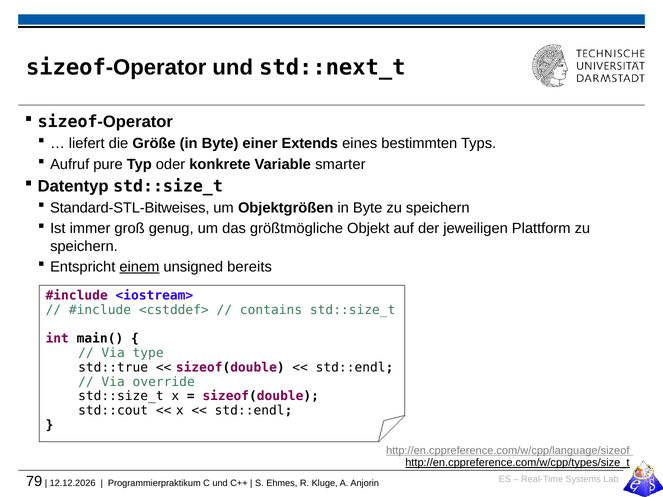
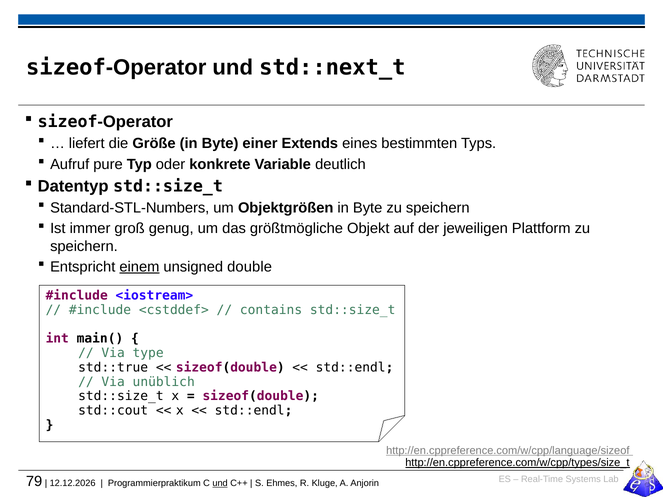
smarter: smarter -> deutlich
Standard-STL-Bitweises: Standard-STL-Bitweises -> Standard-STL-Numbers
bereits: bereits -> double
override: override -> unüblich
und at (220, 484) underline: none -> present
